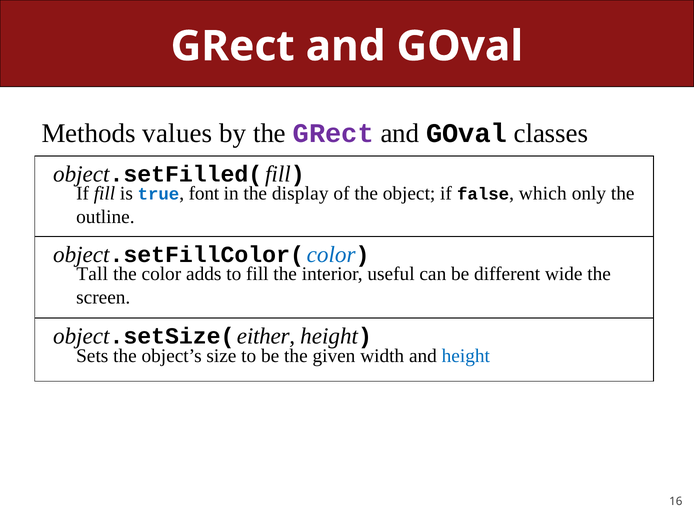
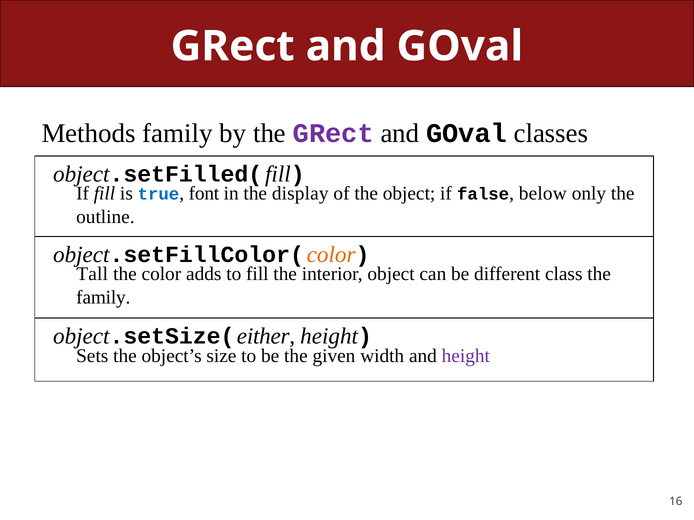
Methods values: values -> family
which: which -> below
color at (331, 255) colour: blue -> orange
interior useful: useful -> object
wide: wide -> class
screen at (103, 298): screen -> family
height at (466, 356) colour: blue -> purple
